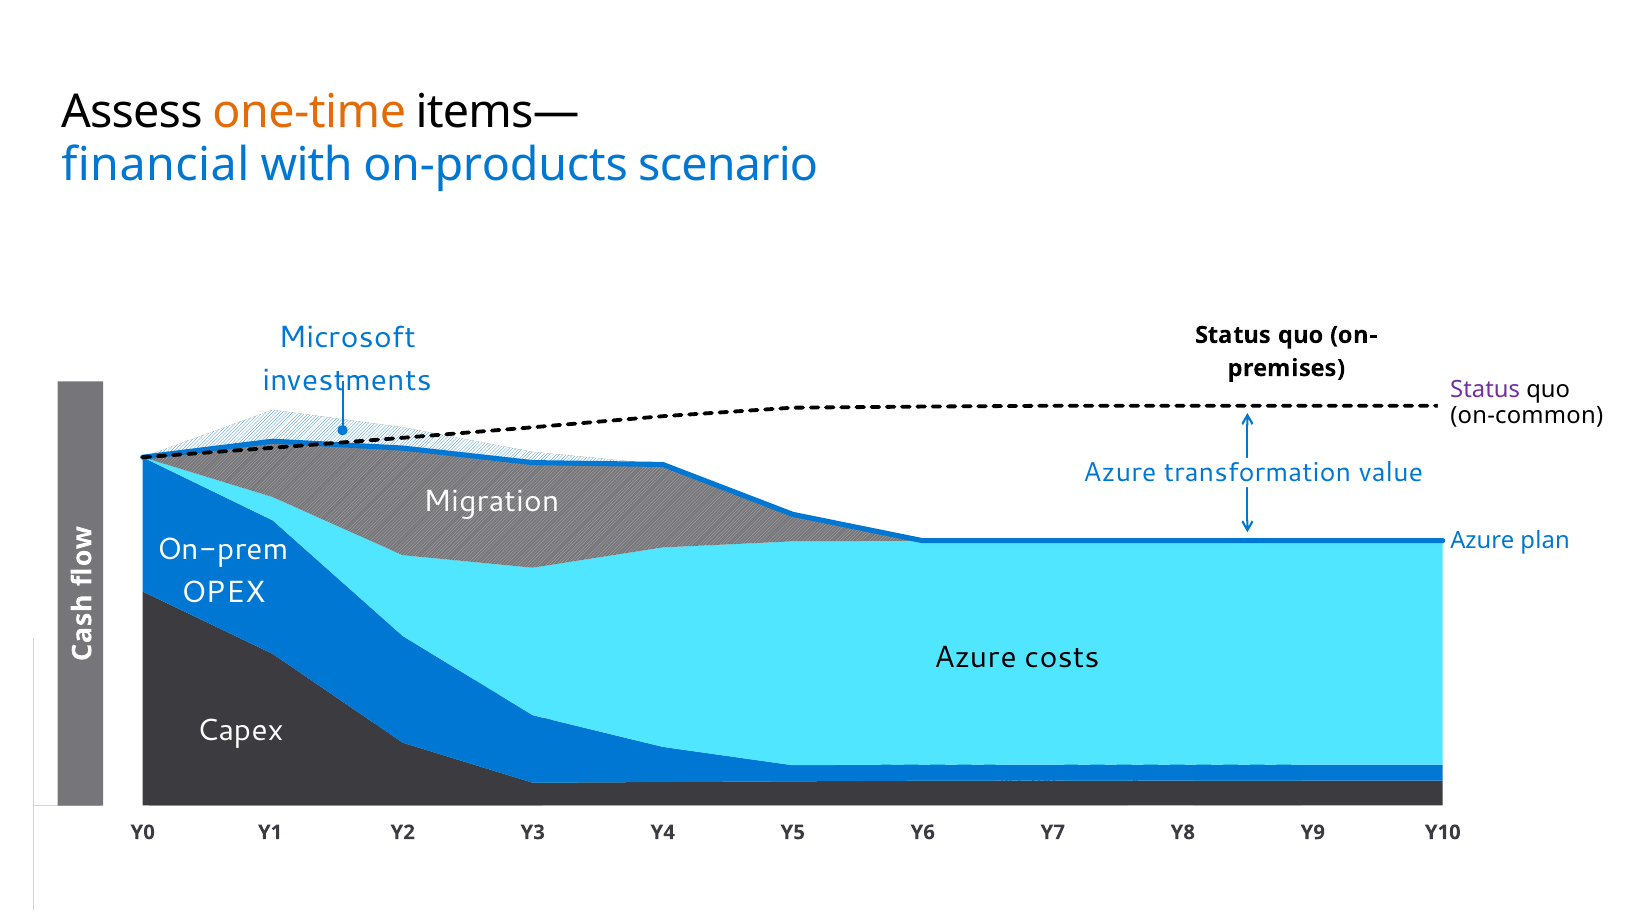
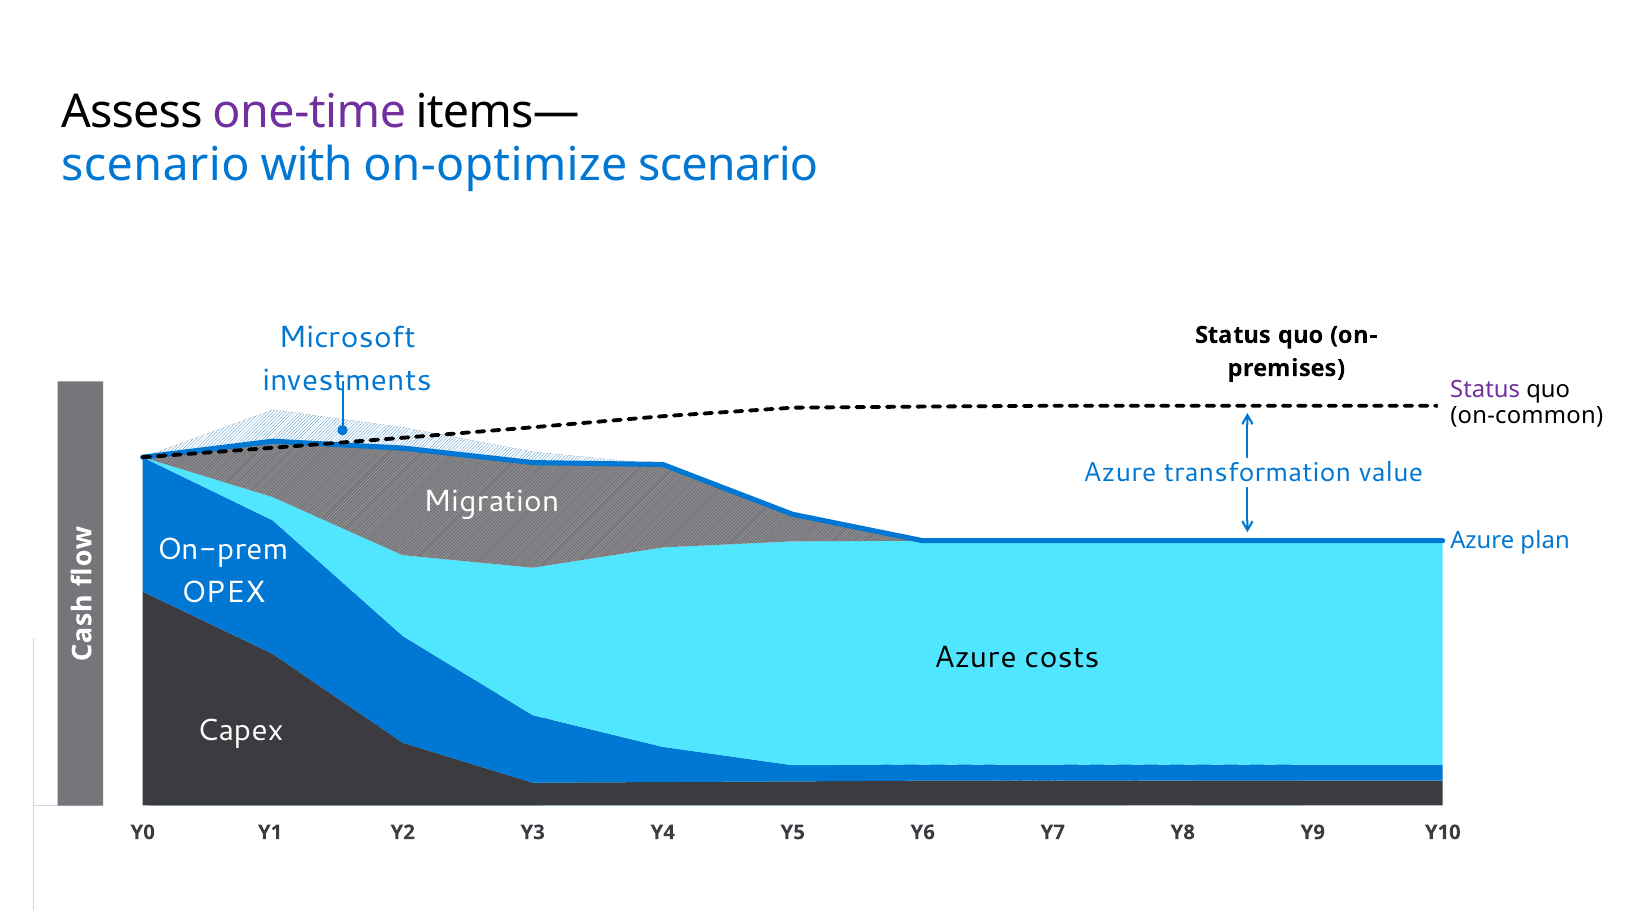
one-time colour: orange -> purple
financial at (155, 165): financial -> scenario
on-products: on-products -> on-optimize
